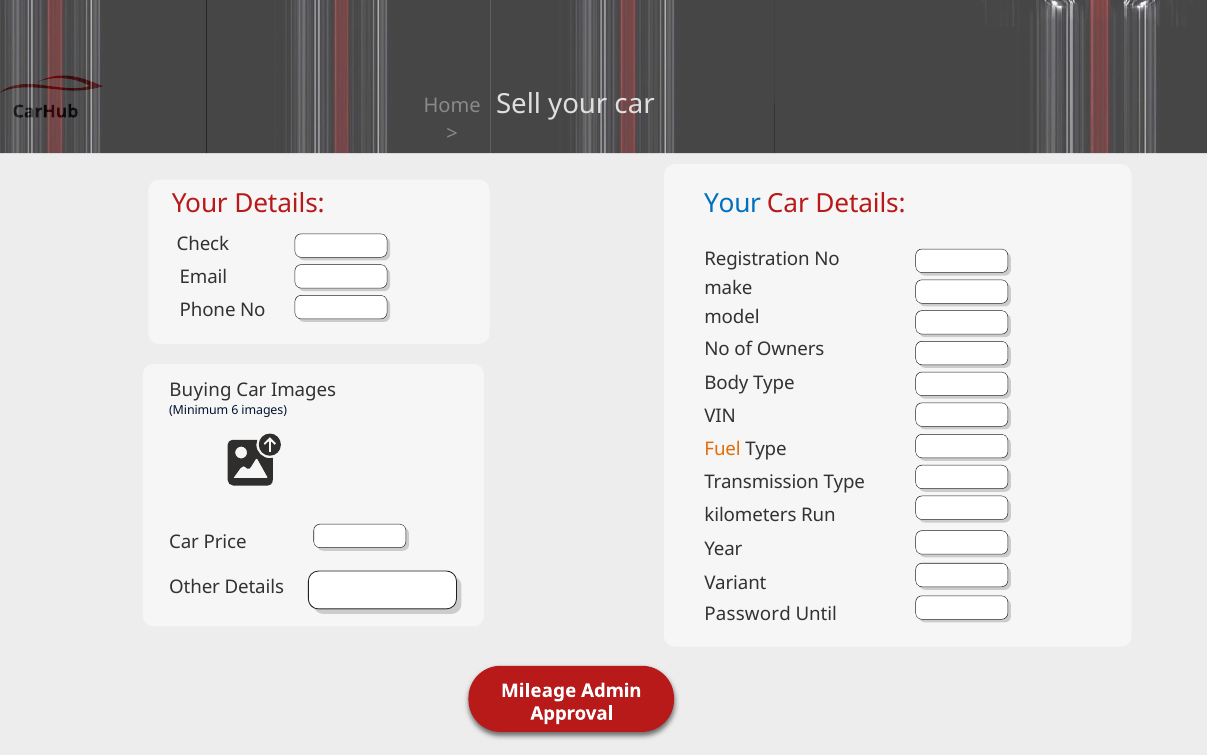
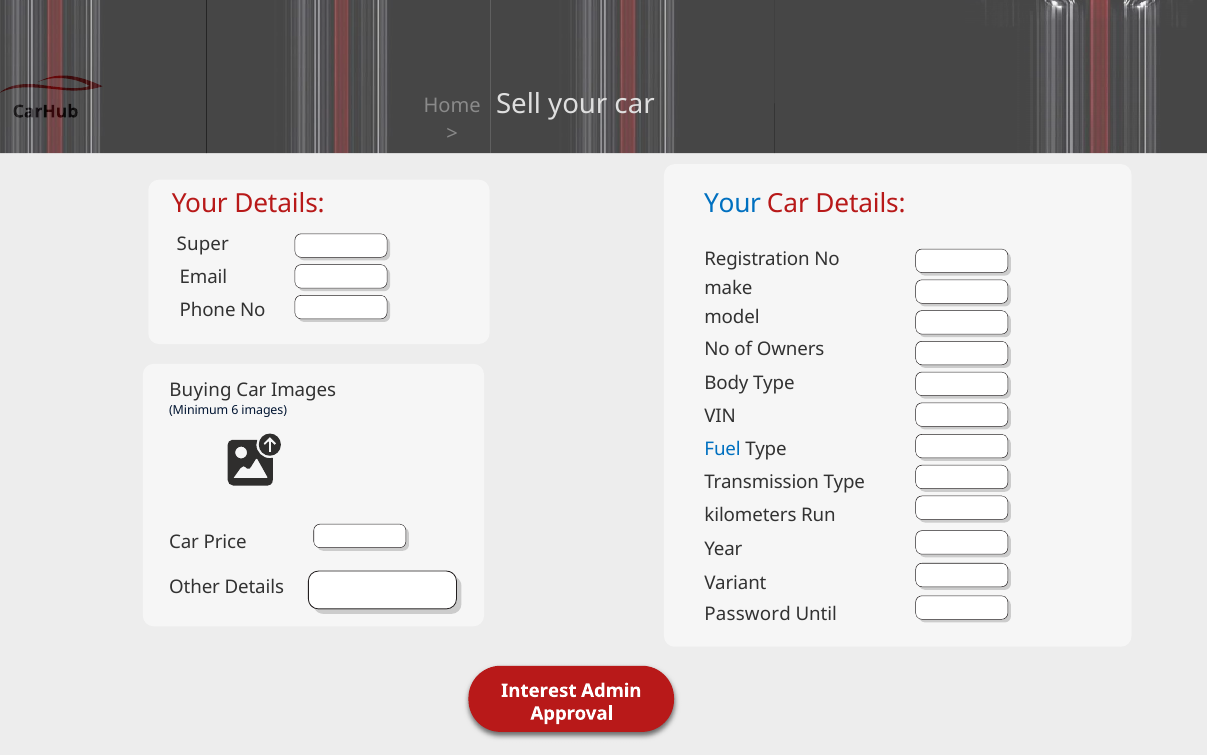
Check: Check -> Super
Fuel colour: orange -> blue
Mileage: Mileage -> Interest
